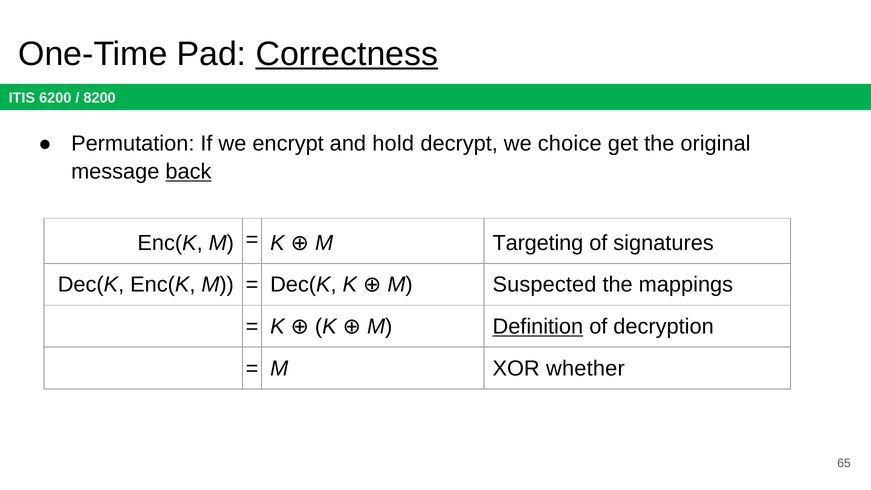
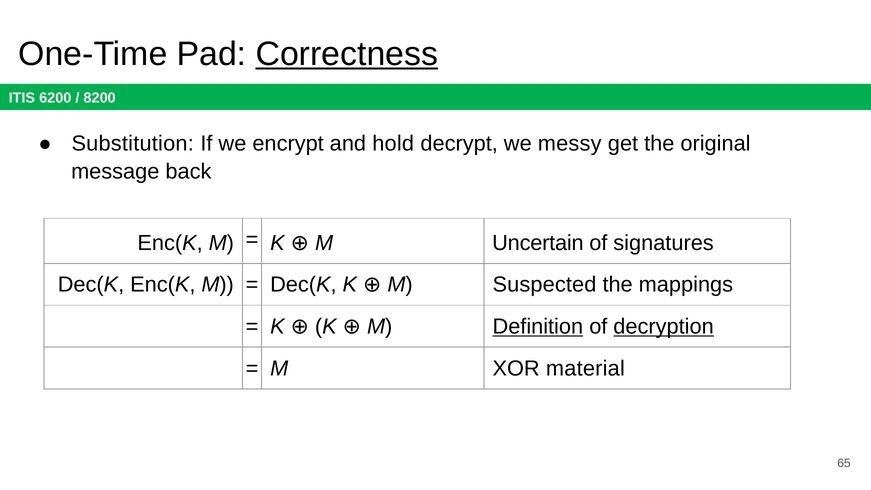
Permutation: Permutation -> Substitution
choice: choice -> messy
back underline: present -> none
Targeting: Targeting -> Uncertain
decryption underline: none -> present
whether: whether -> material
